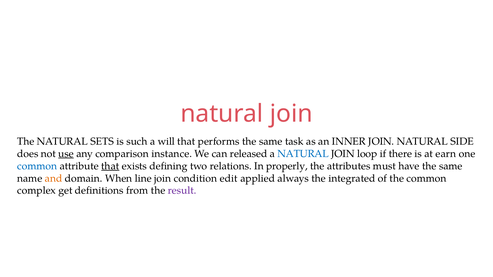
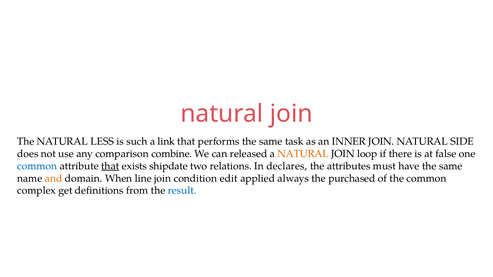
SETS: SETS -> LESS
will: will -> link
use underline: present -> none
instance: instance -> combine
NATURAL at (303, 154) colour: blue -> orange
earn: earn -> false
defining: defining -> shipdate
properly: properly -> declares
integrated: integrated -> purchased
result colour: purple -> blue
